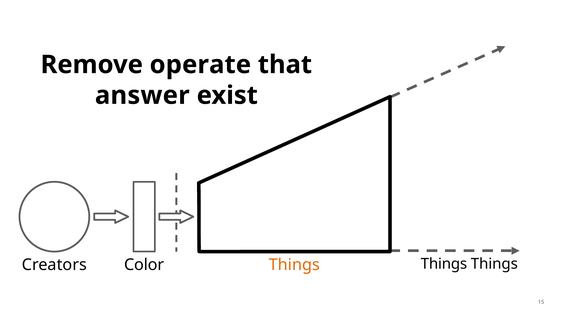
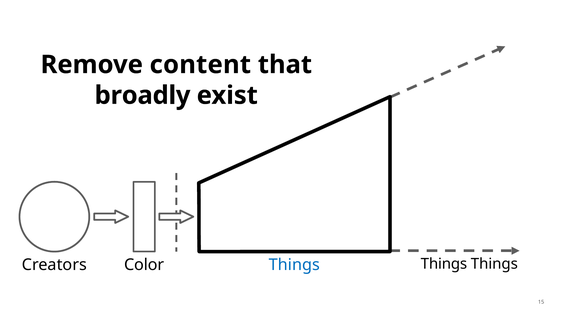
operate: operate -> content
answer: answer -> broadly
Things at (294, 265) colour: orange -> blue
